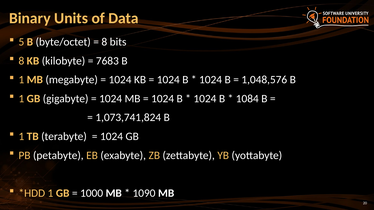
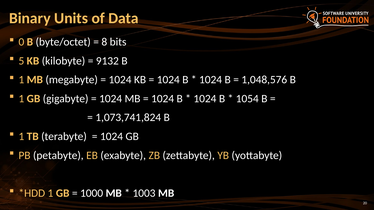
5: 5 -> 0
8 at (21, 61): 8 -> 5
7683: 7683 -> 9132
1084: 1084 -> 1054
1090: 1090 -> 1003
